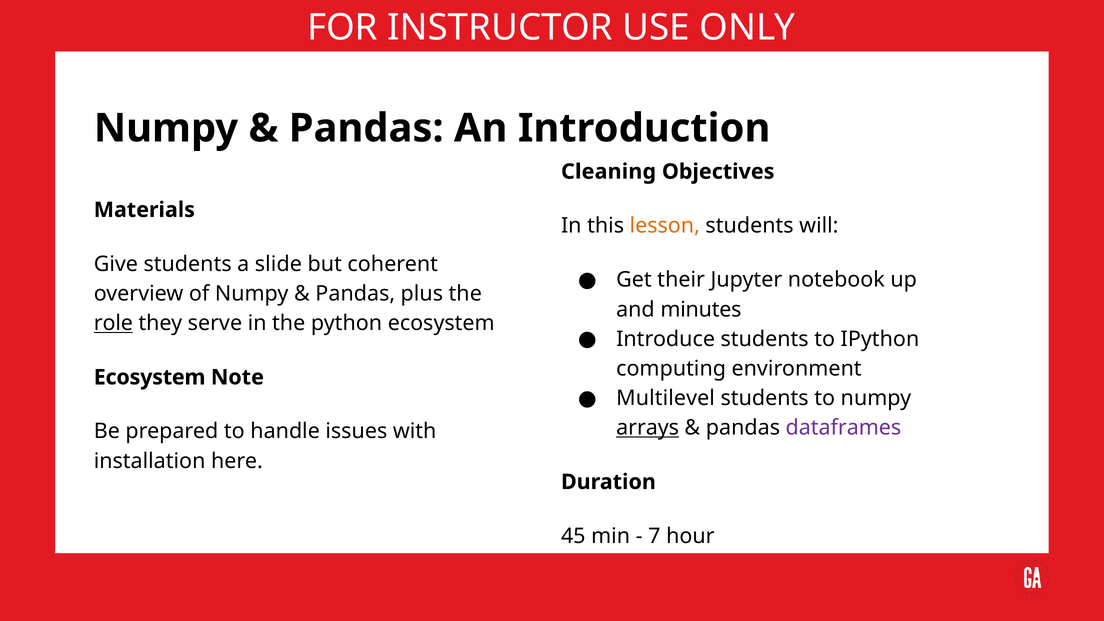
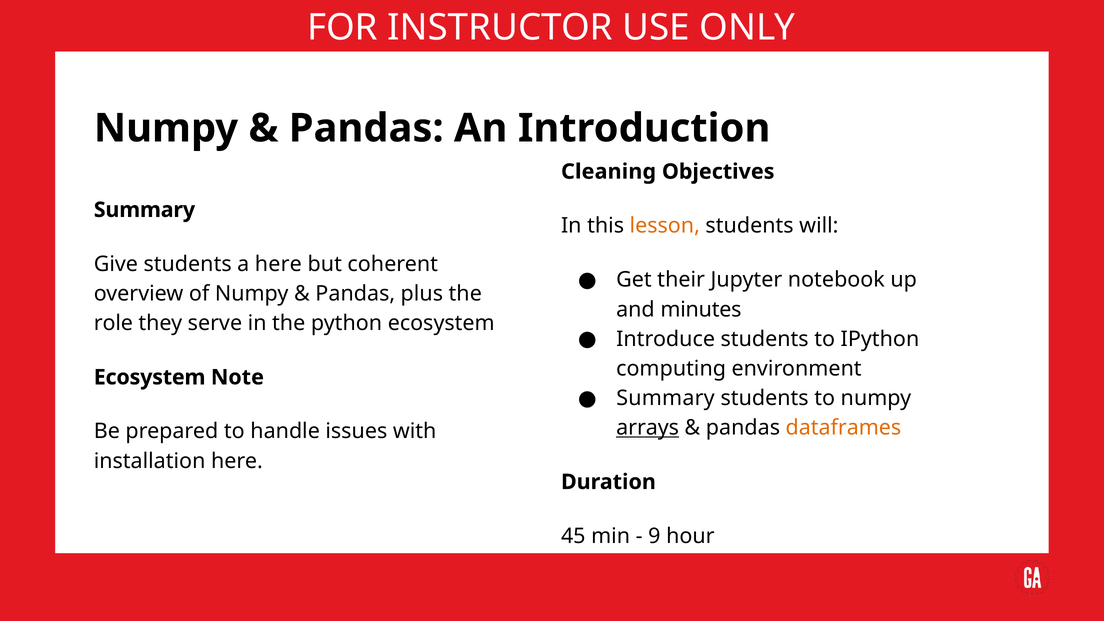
Materials at (144, 210): Materials -> Summary
a slide: slide -> here
role underline: present -> none
Multilevel at (666, 398): Multilevel -> Summary
dataframes colour: purple -> orange
7: 7 -> 9
